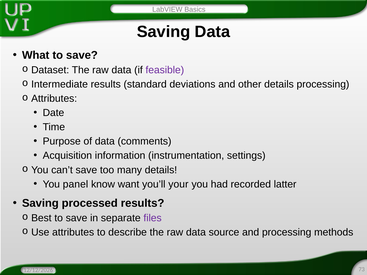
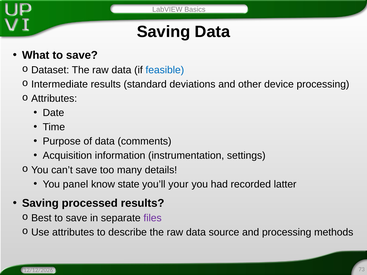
feasible colour: purple -> blue
other details: details -> device
want: want -> state
